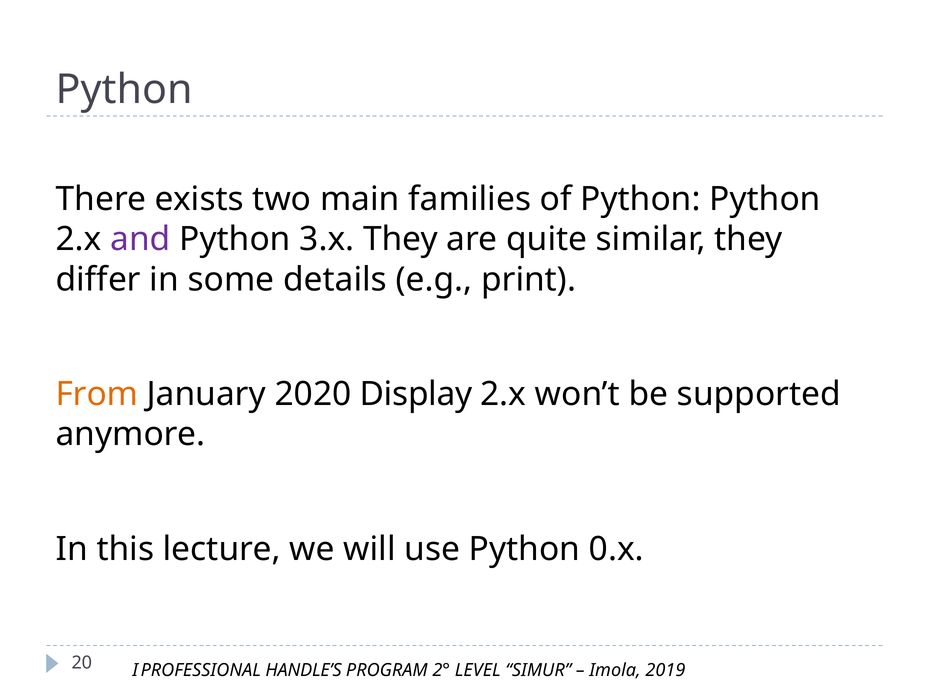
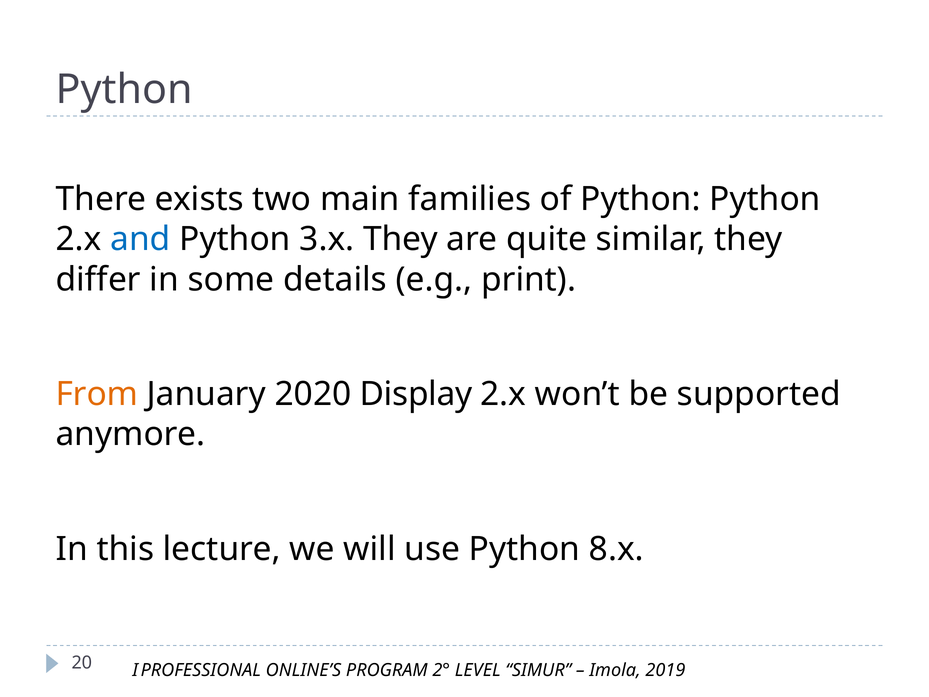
and colour: purple -> blue
0.x: 0.x -> 8.x
HANDLE’S: HANDLE’S -> ONLINE’S
